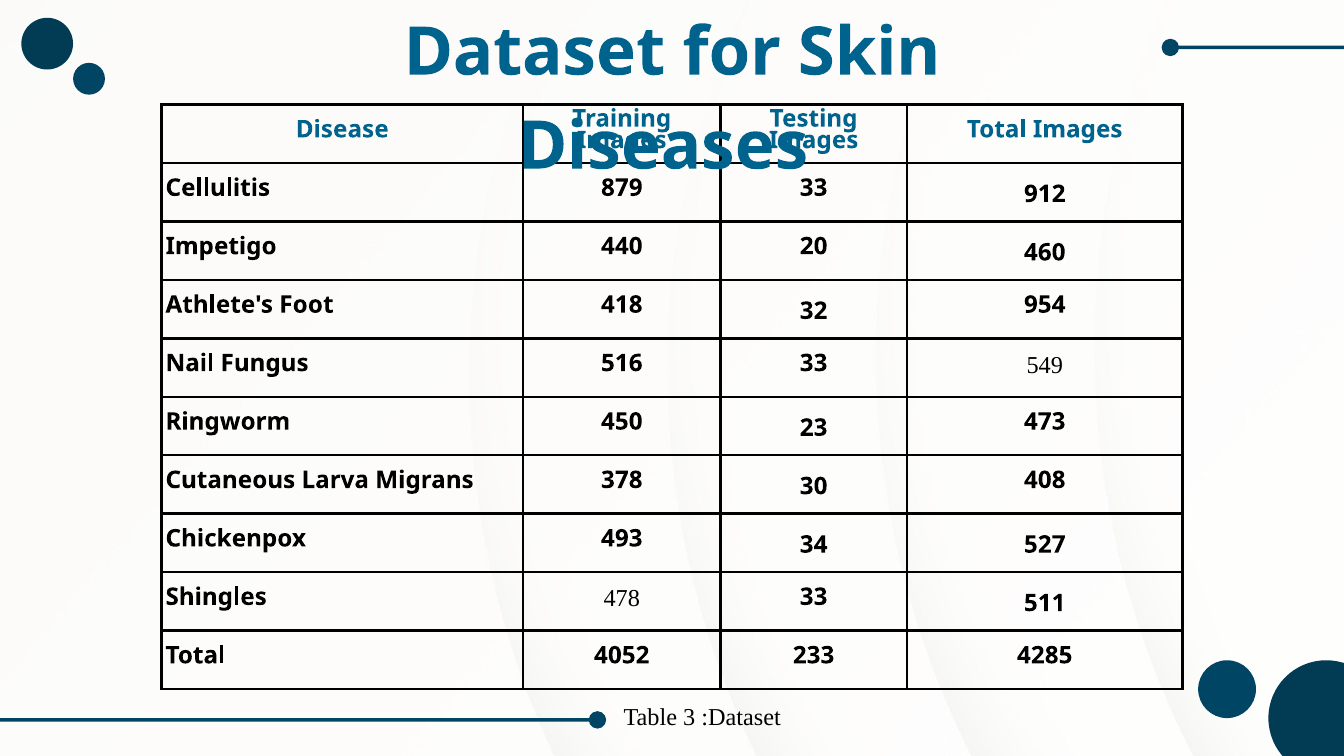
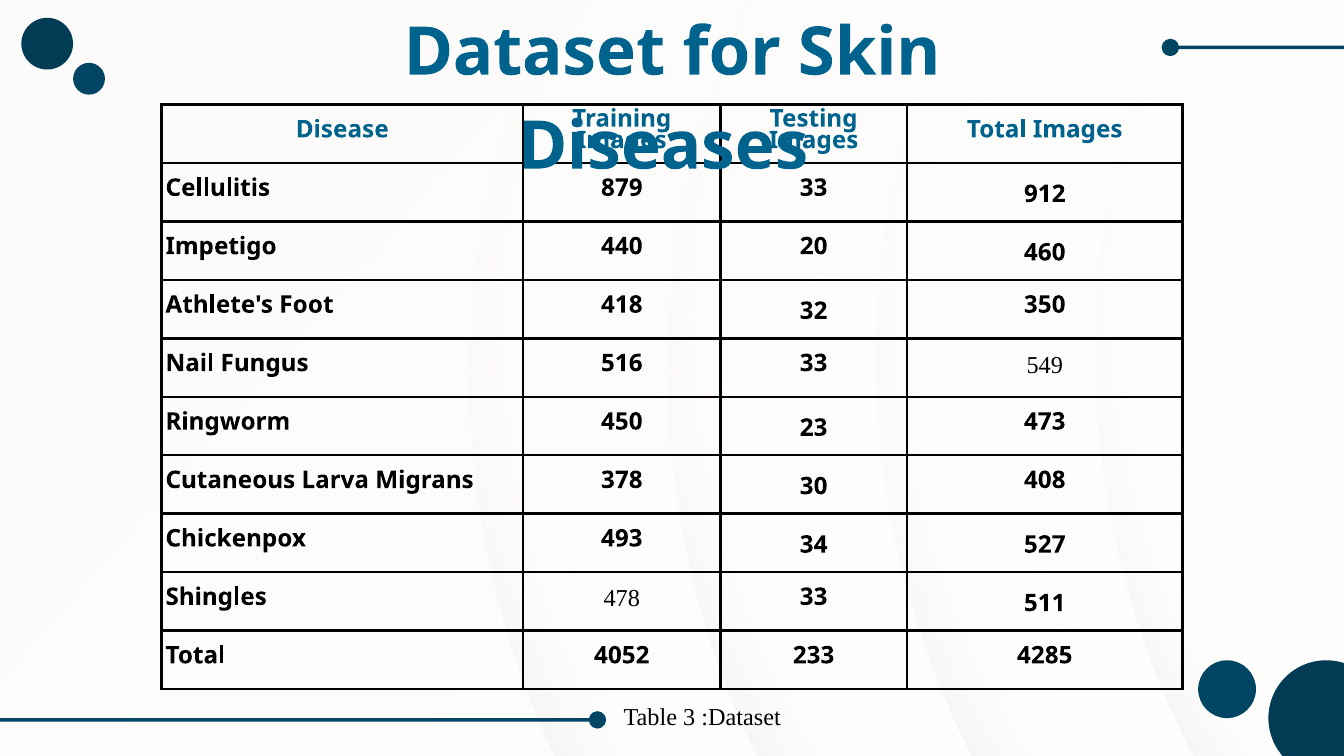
954: 954 -> 350
